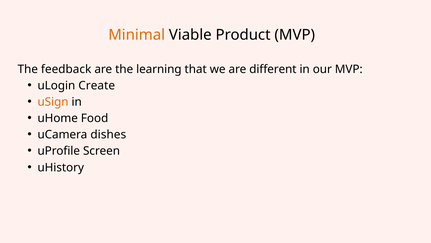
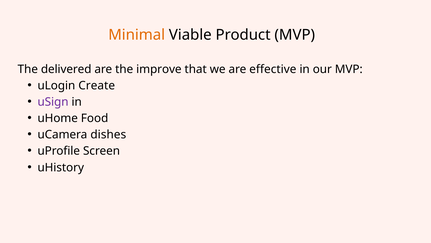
feedback: feedback -> delivered
learning: learning -> improve
different: different -> effective
uSign colour: orange -> purple
